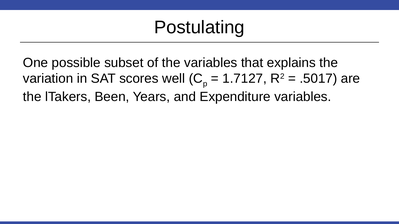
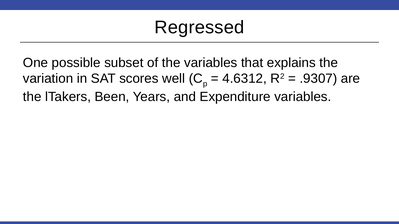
Postulating: Postulating -> Regressed
1.7127: 1.7127 -> 4.6312
.5017: .5017 -> .9307
